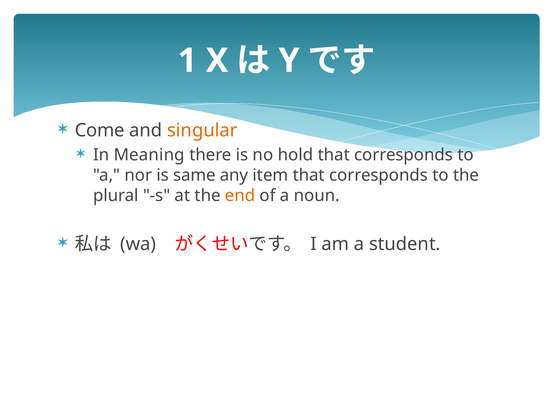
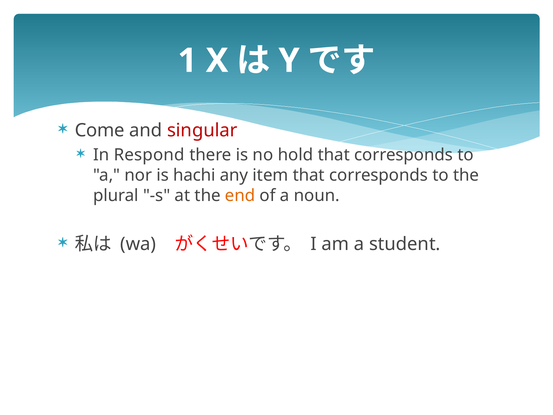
singular colour: orange -> red
Meaning: Meaning -> Respond
same: same -> hachi
